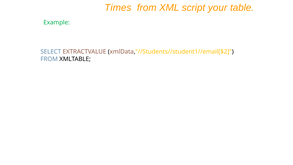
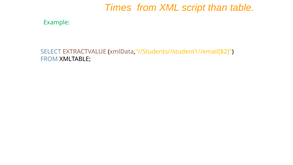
your: your -> than
